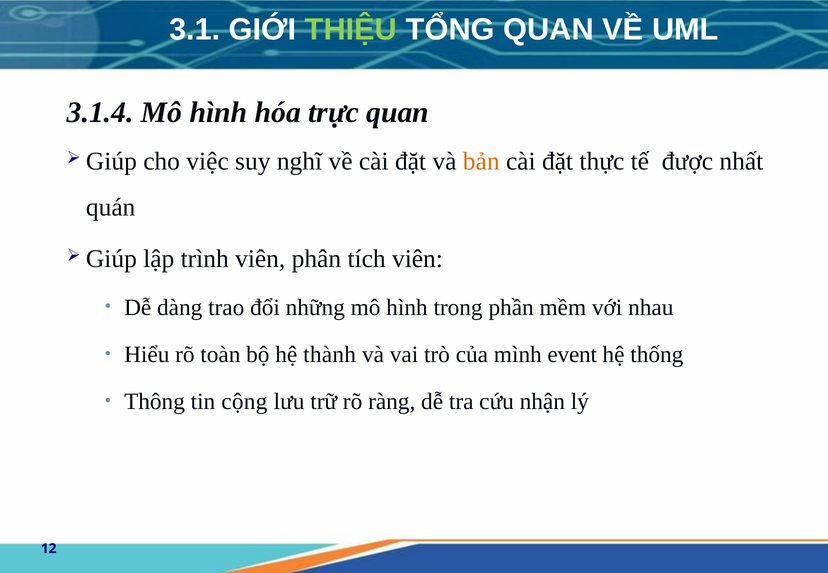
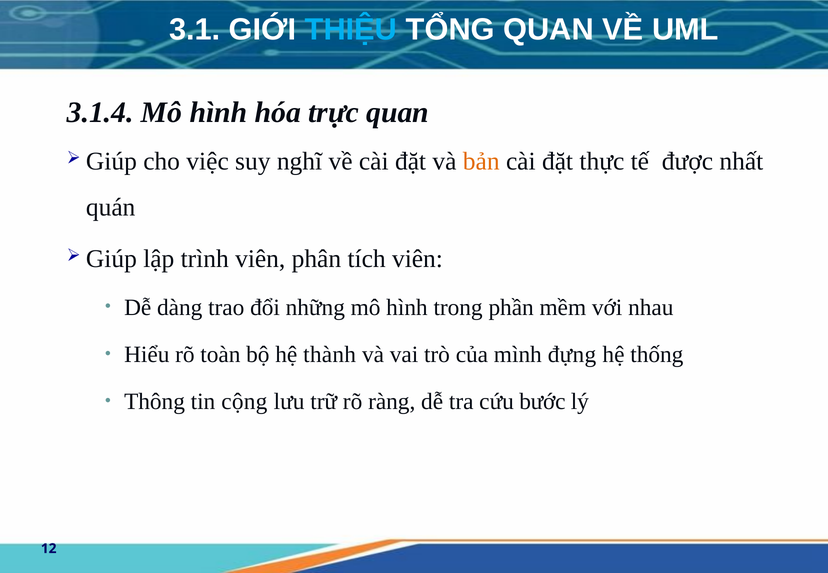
THIỆU colour: light green -> light blue
event: event -> đựng
nhận: nhận -> bước
